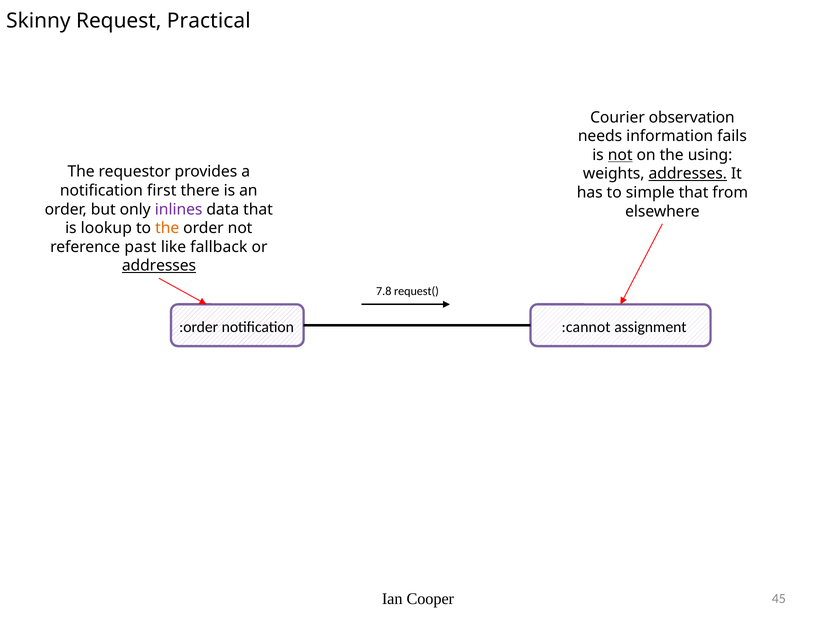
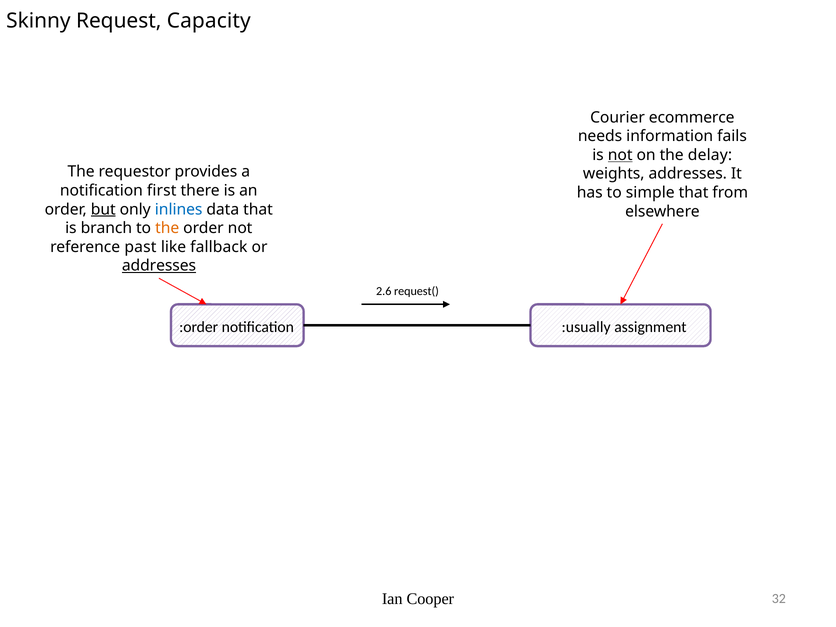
Practical: Practical -> Capacity
observation: observation -> ecommerce
using: using -> delay
addresses at (688, 174) underline: present -> none
but underline: none -> present
inlines colour: purple -> blue
lookup: lookup -> branch
7.8: 7.8 -> 2.6
:cannot: :cannot -> :usually
45: 45 -> 32
